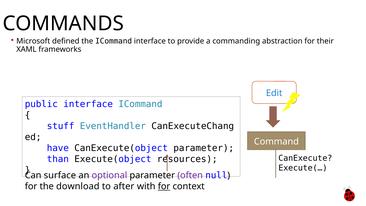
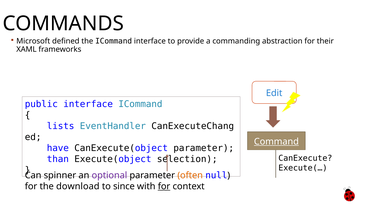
stuff: stuff -> lists
Command underline: none -> present
resources: resources -> selection
surface: surface -> spinner
often colour: purple -> orange
after: after -> since
